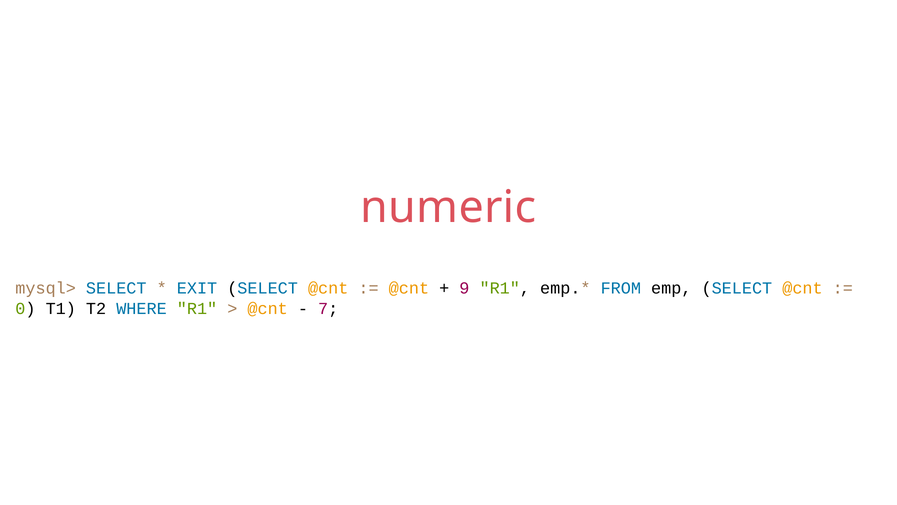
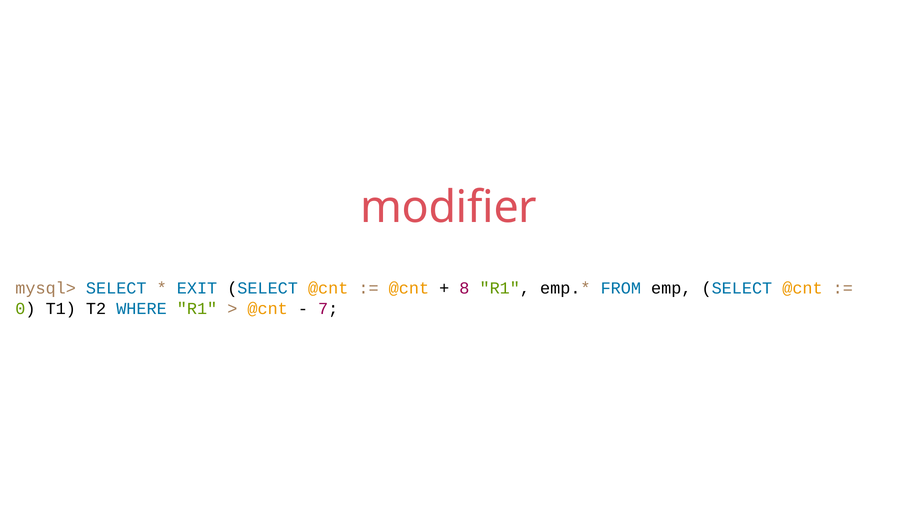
numeric: numeric -> modifier
9: 9 -> 8
